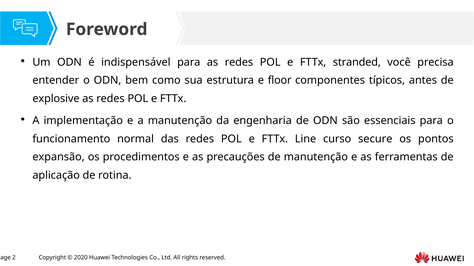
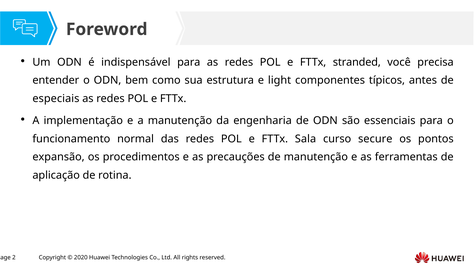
floor: floor -> light
explosive: explosive -> especiais
Line: Line -> Sala
